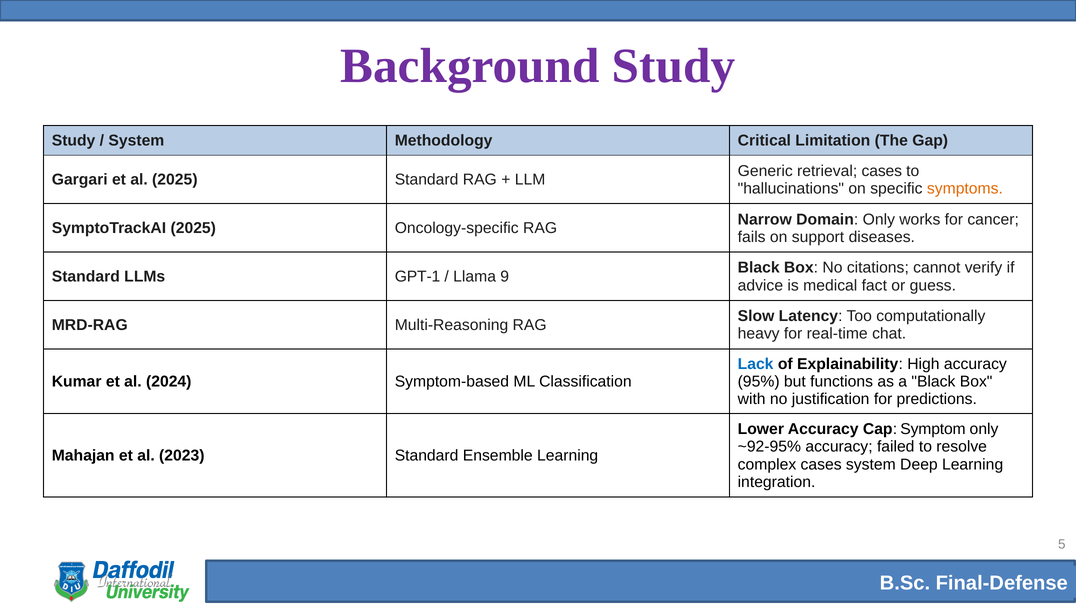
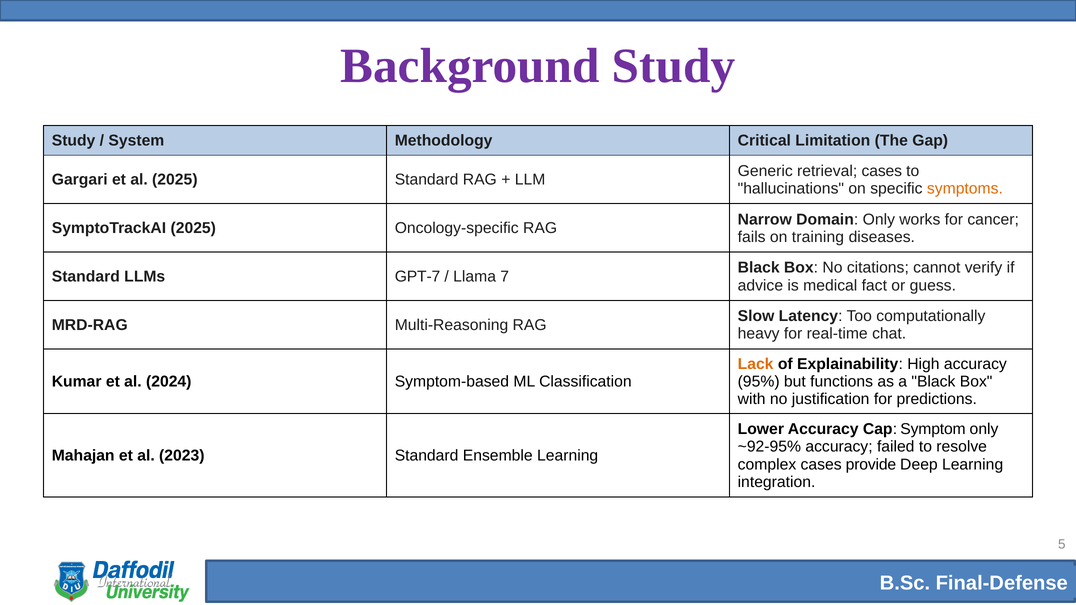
support: support -> training
GPT-1: GPT-1 -> GPT-7
9: 9 -> 7
Lack colour: blue -> orange
cases system: system -> provide
